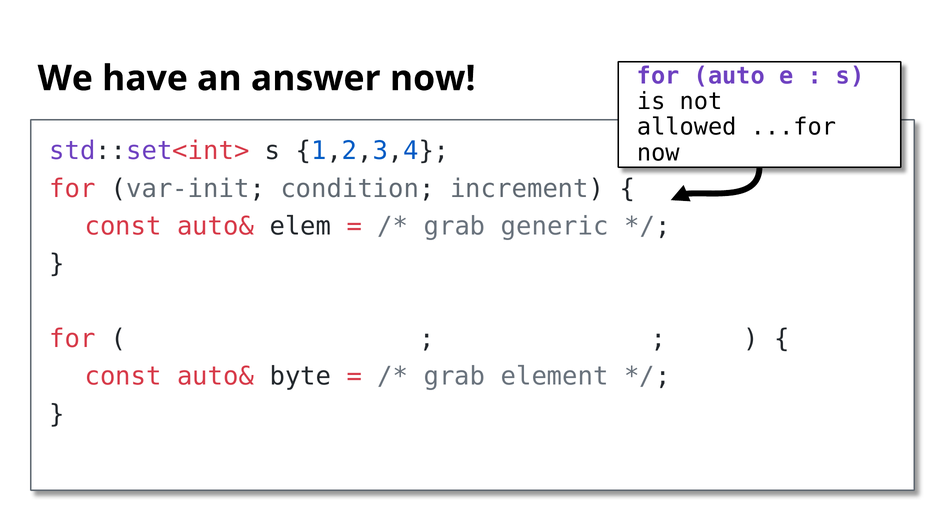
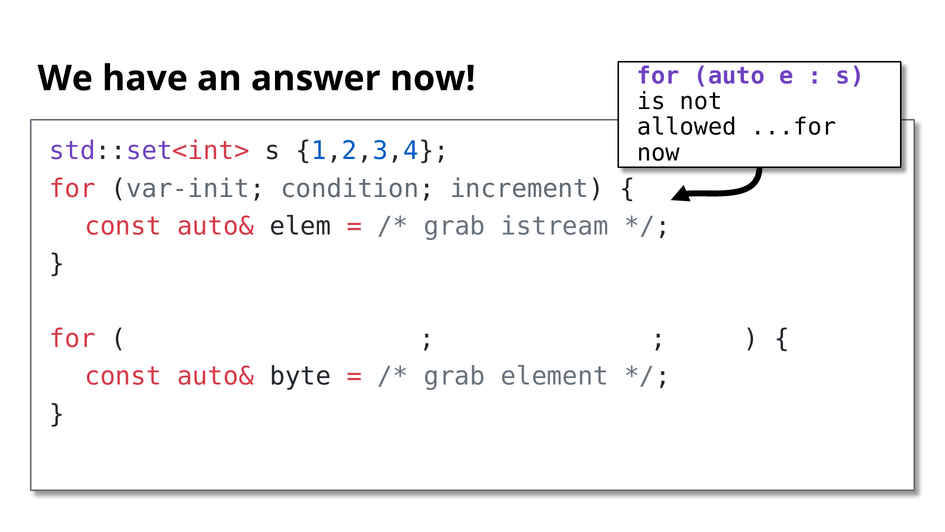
generic: generic -> istream
